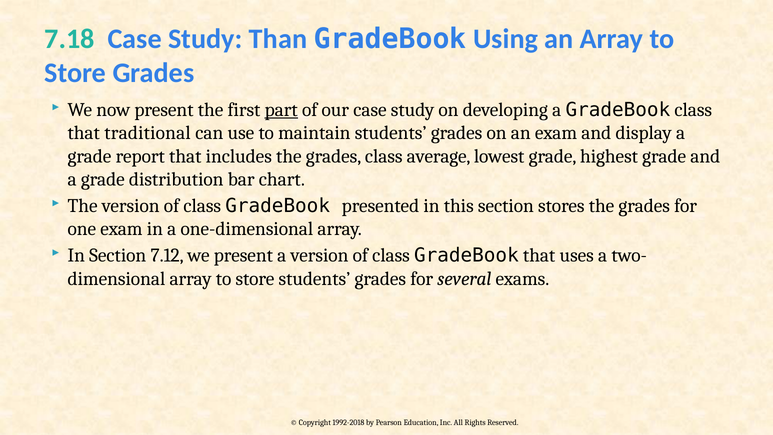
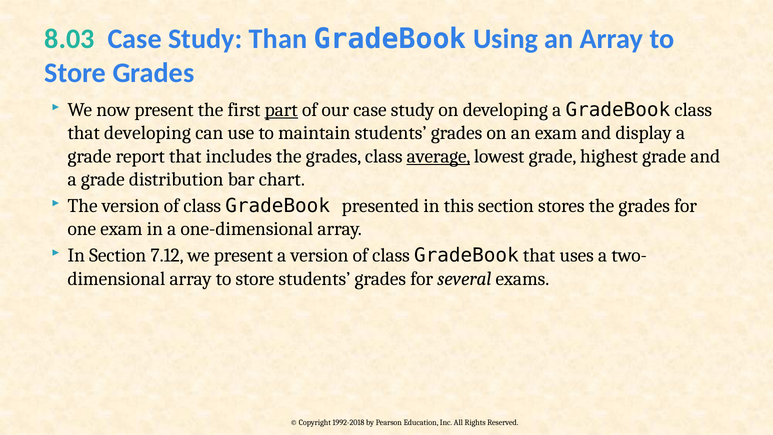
7.18: 7.18 -> 8.03
that traditional: traditional -> developing
average underline: none -> present
